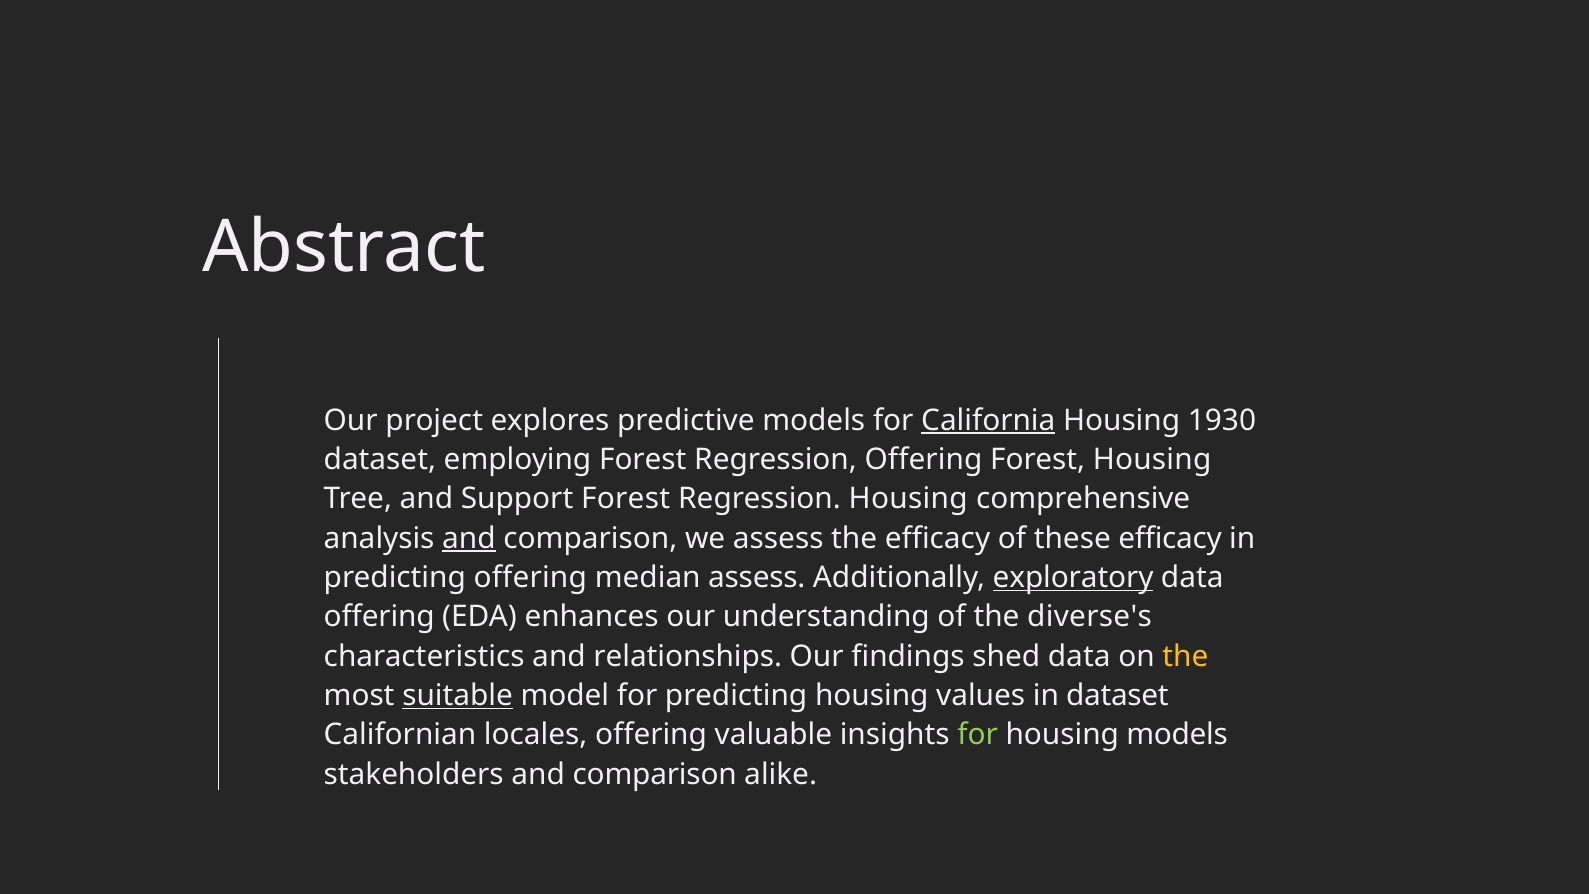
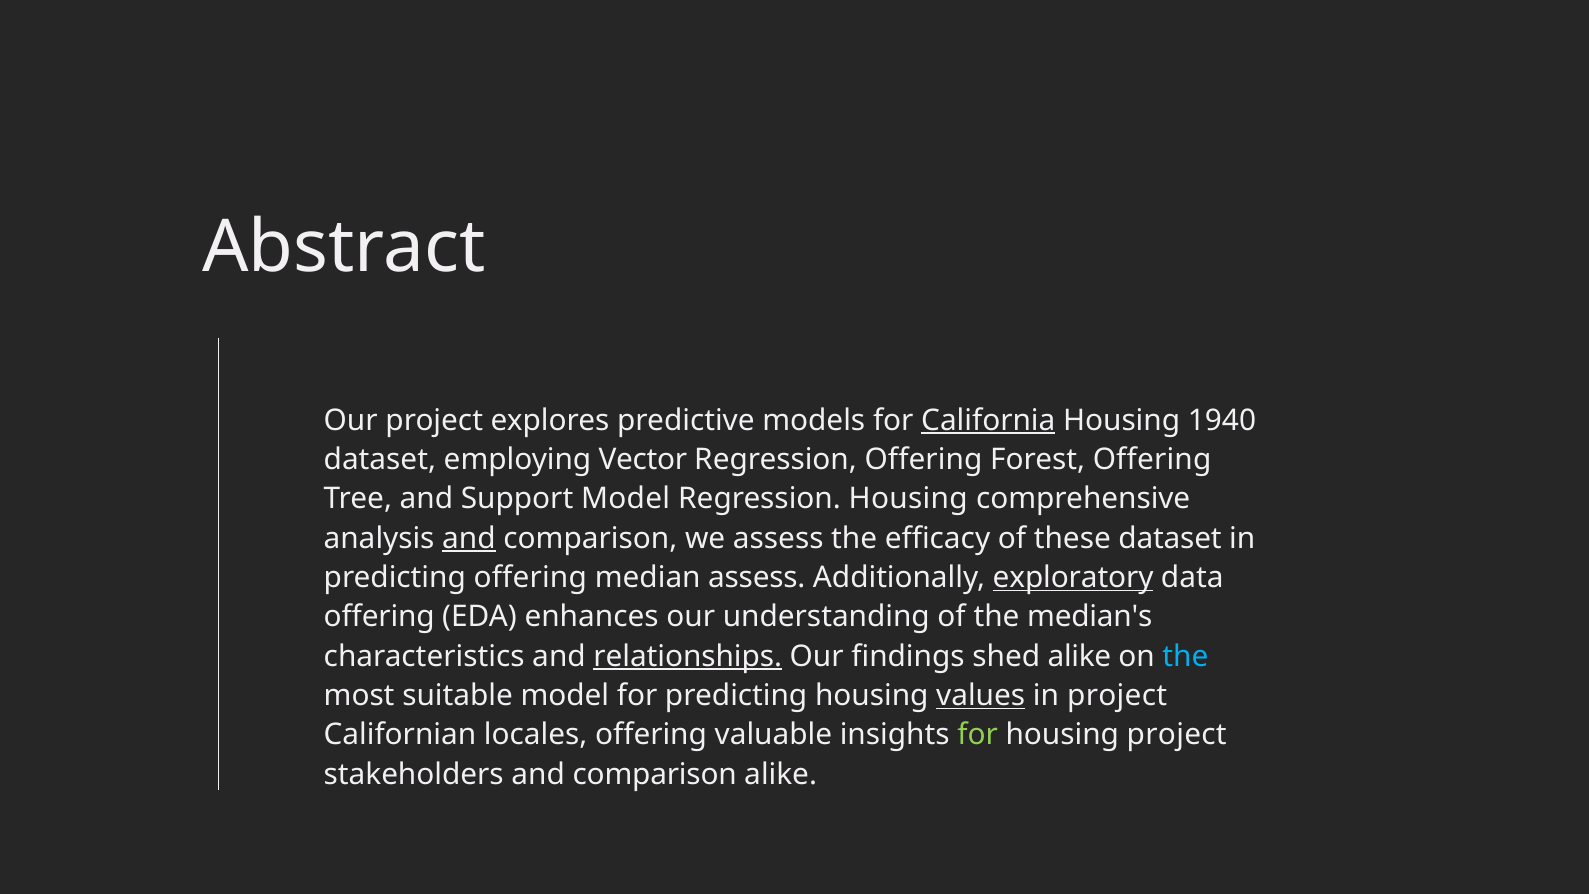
1930: 1930 -> 1940
employing Forest: Forest -> Vector
Forest Housing: Housing -> Offering
Support Forest: Forest -> Model
these efficacy: efficacy -> dataset
diverse's: diverse's -> median's
relationships underline: none -> present
shed data: data -> alike
the at (1185, 656) colour: yellow -> light blue
suitable underline: present -> none
values underline: none -> present
in dataset: dataset -> project
housing models: models -> project
